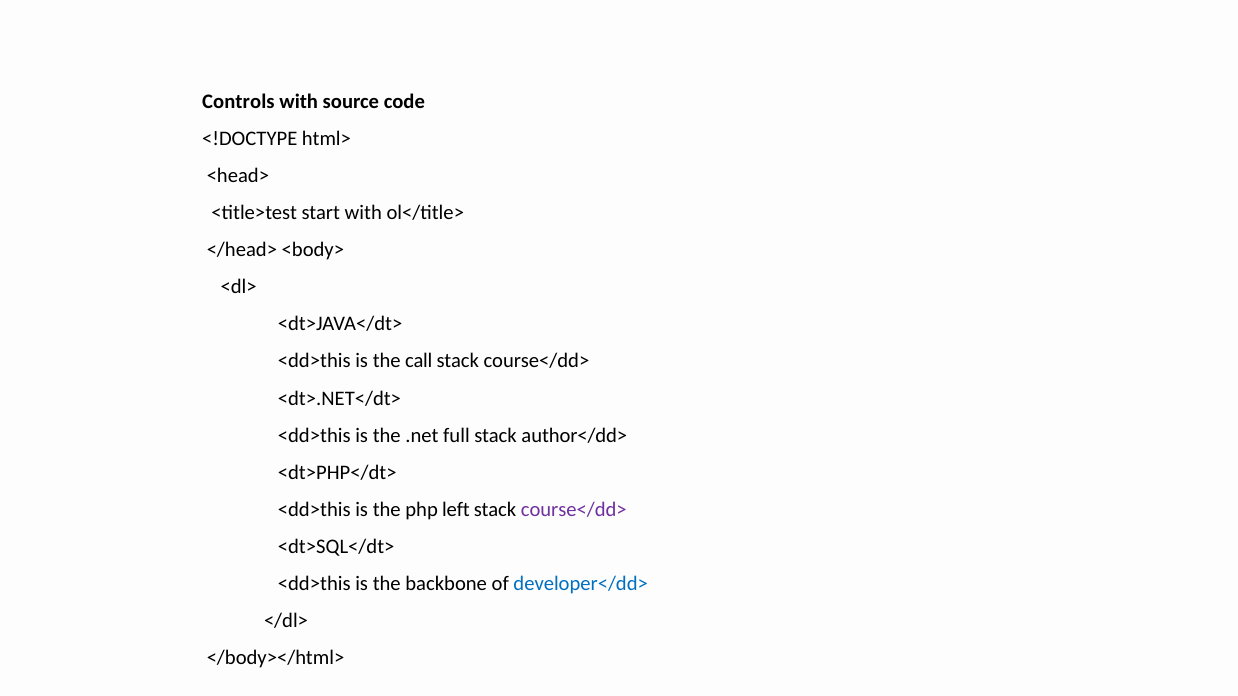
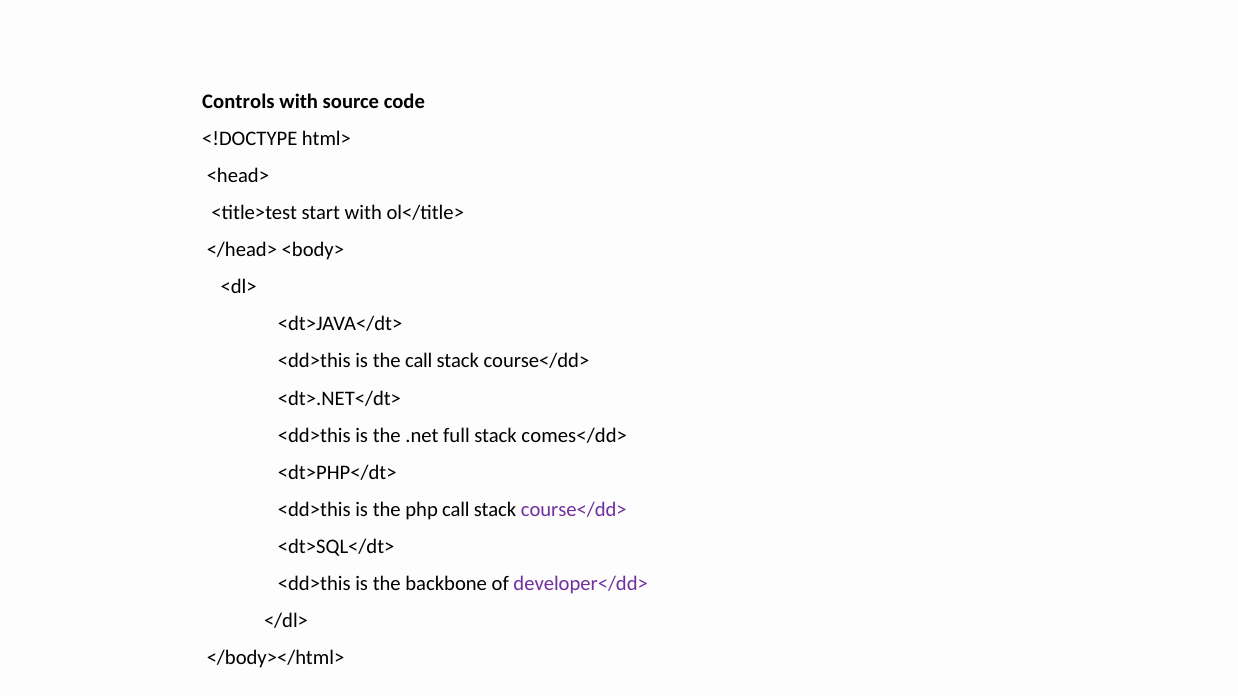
author</dd>: author</dd> -> comes</dd>
php left: left -> call
developer</dd> colour: blue -> purple
